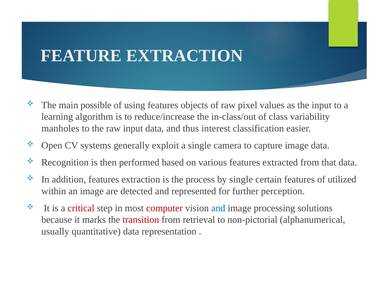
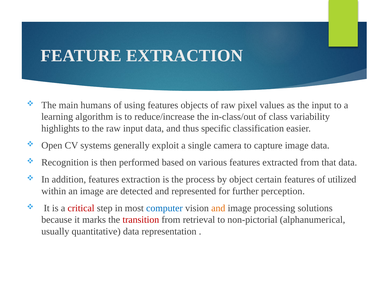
possible: possible -> humans
manholes: manholes -> highlights
interest: interest -> specific
by single: single -> object
computer colour: red -> blue
and at (218, 208) colour: blue -> orange
